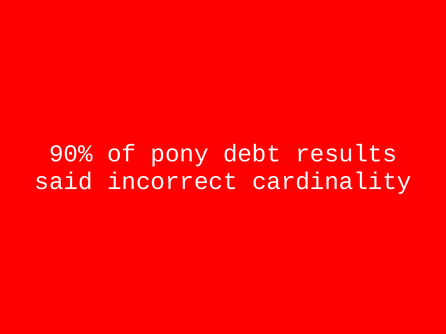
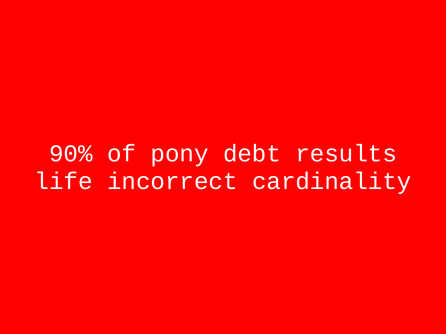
said: said -> life
